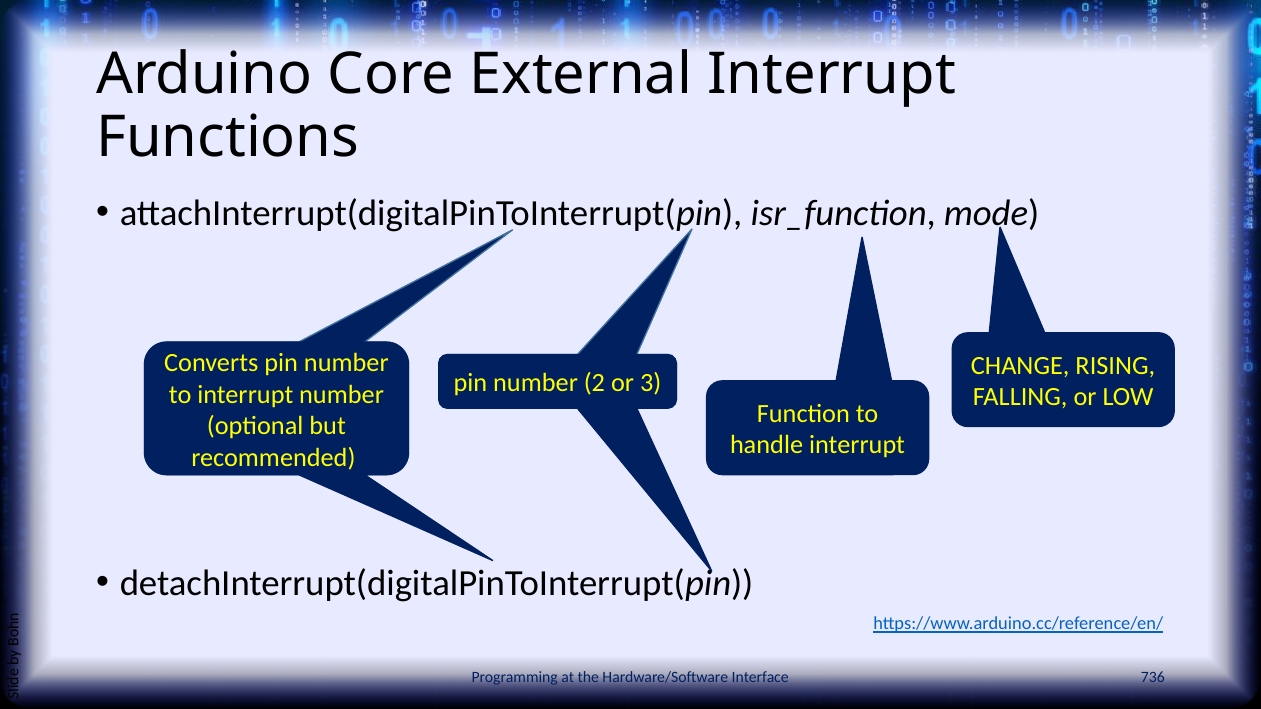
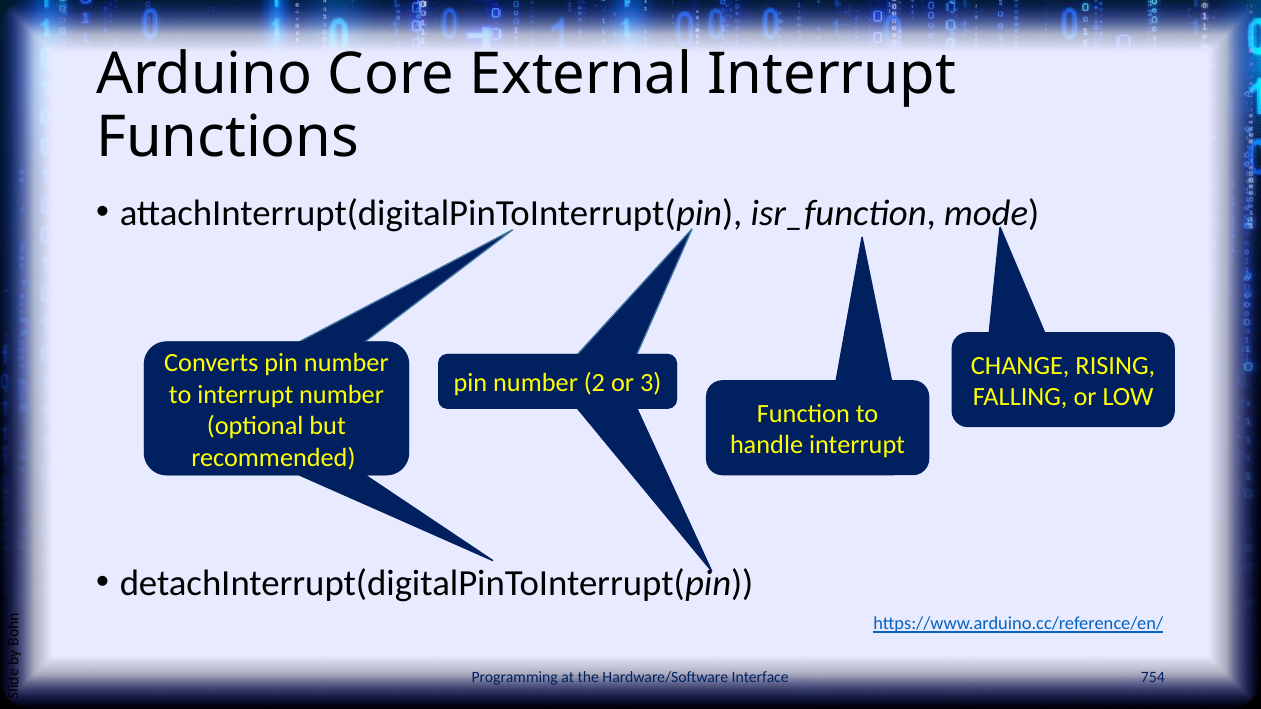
736: 736 -> 754
